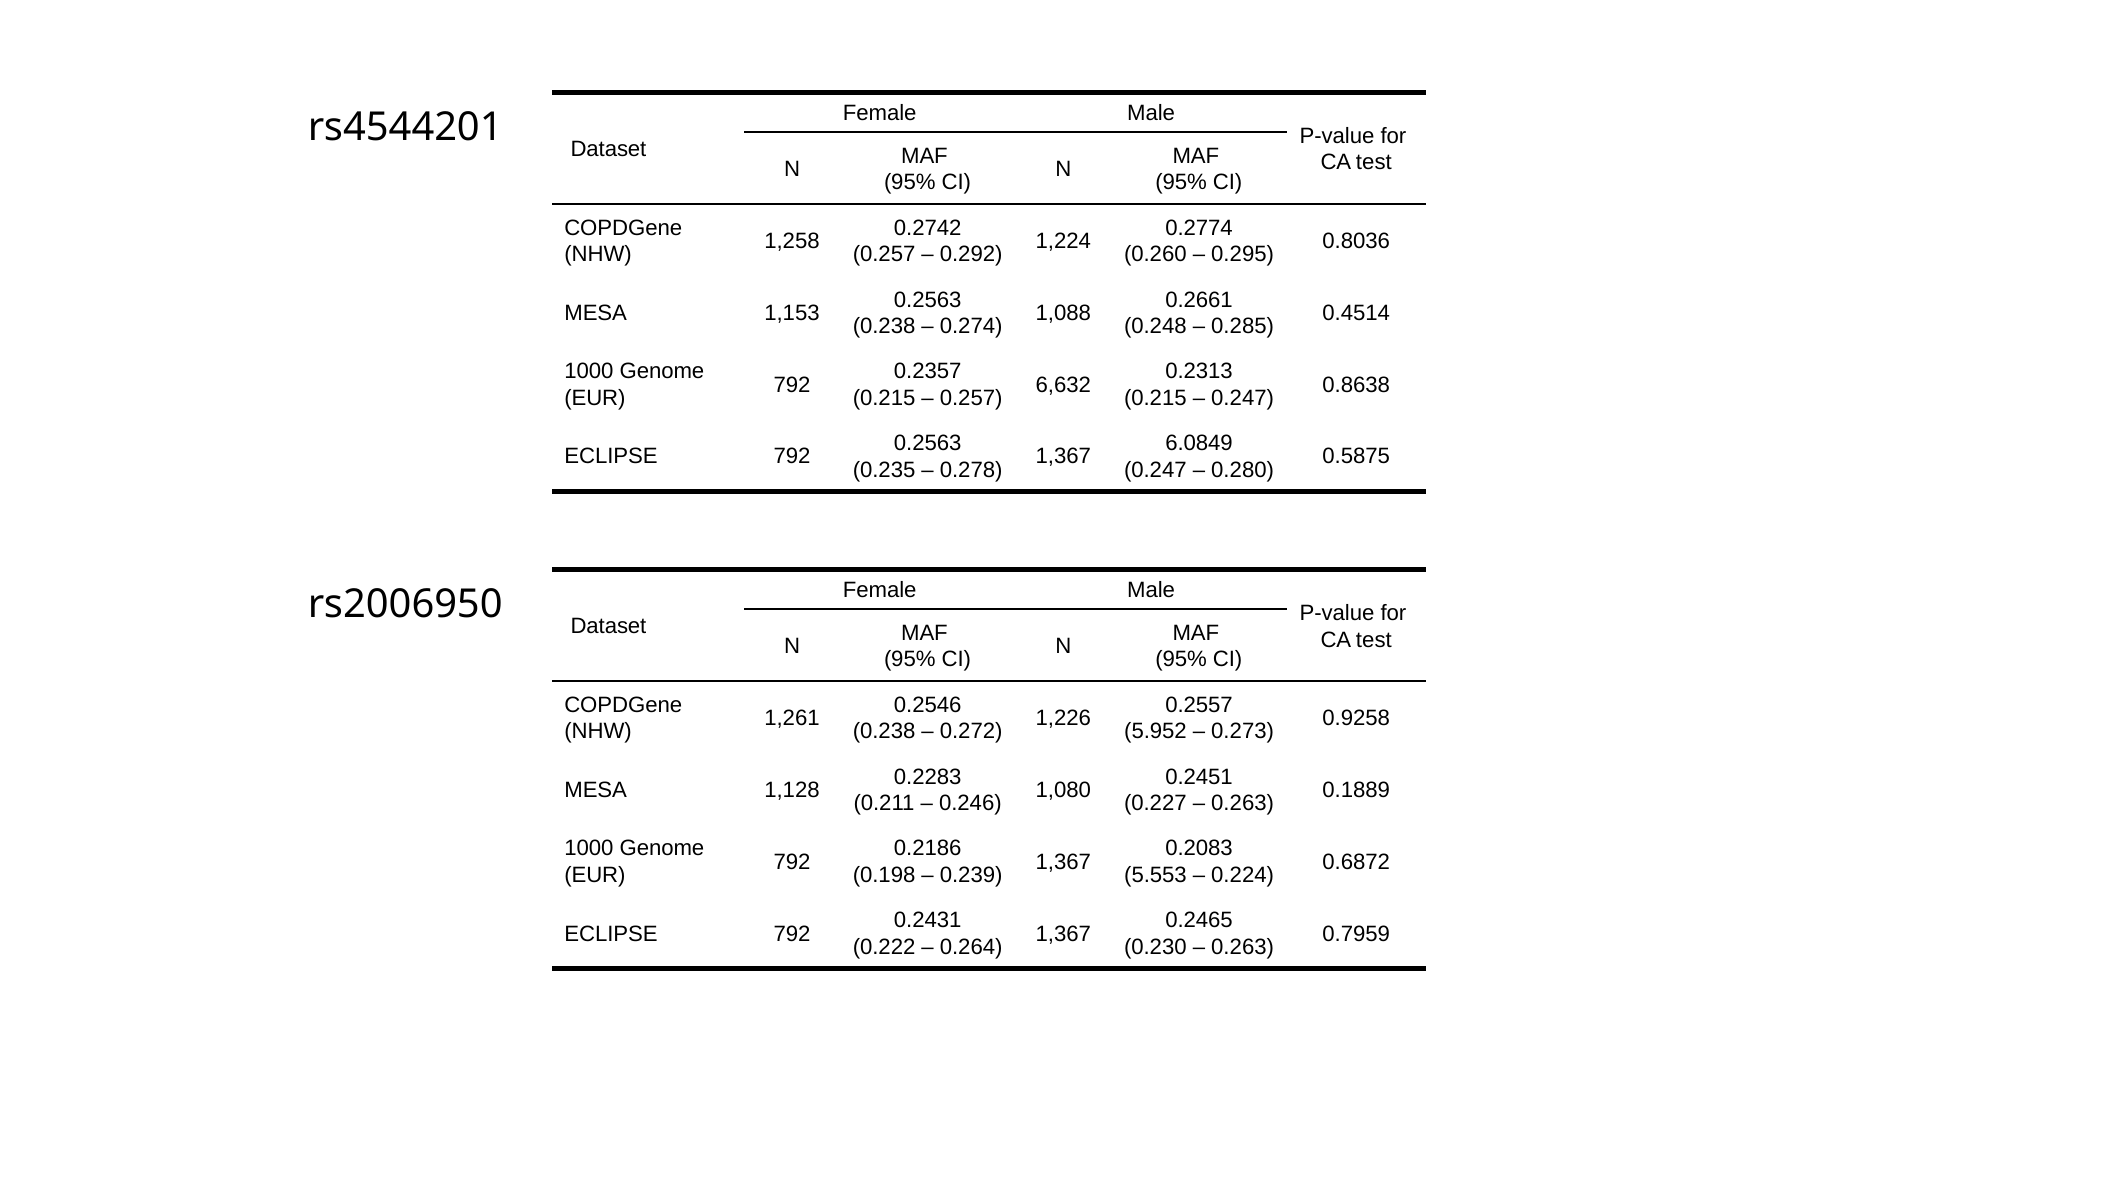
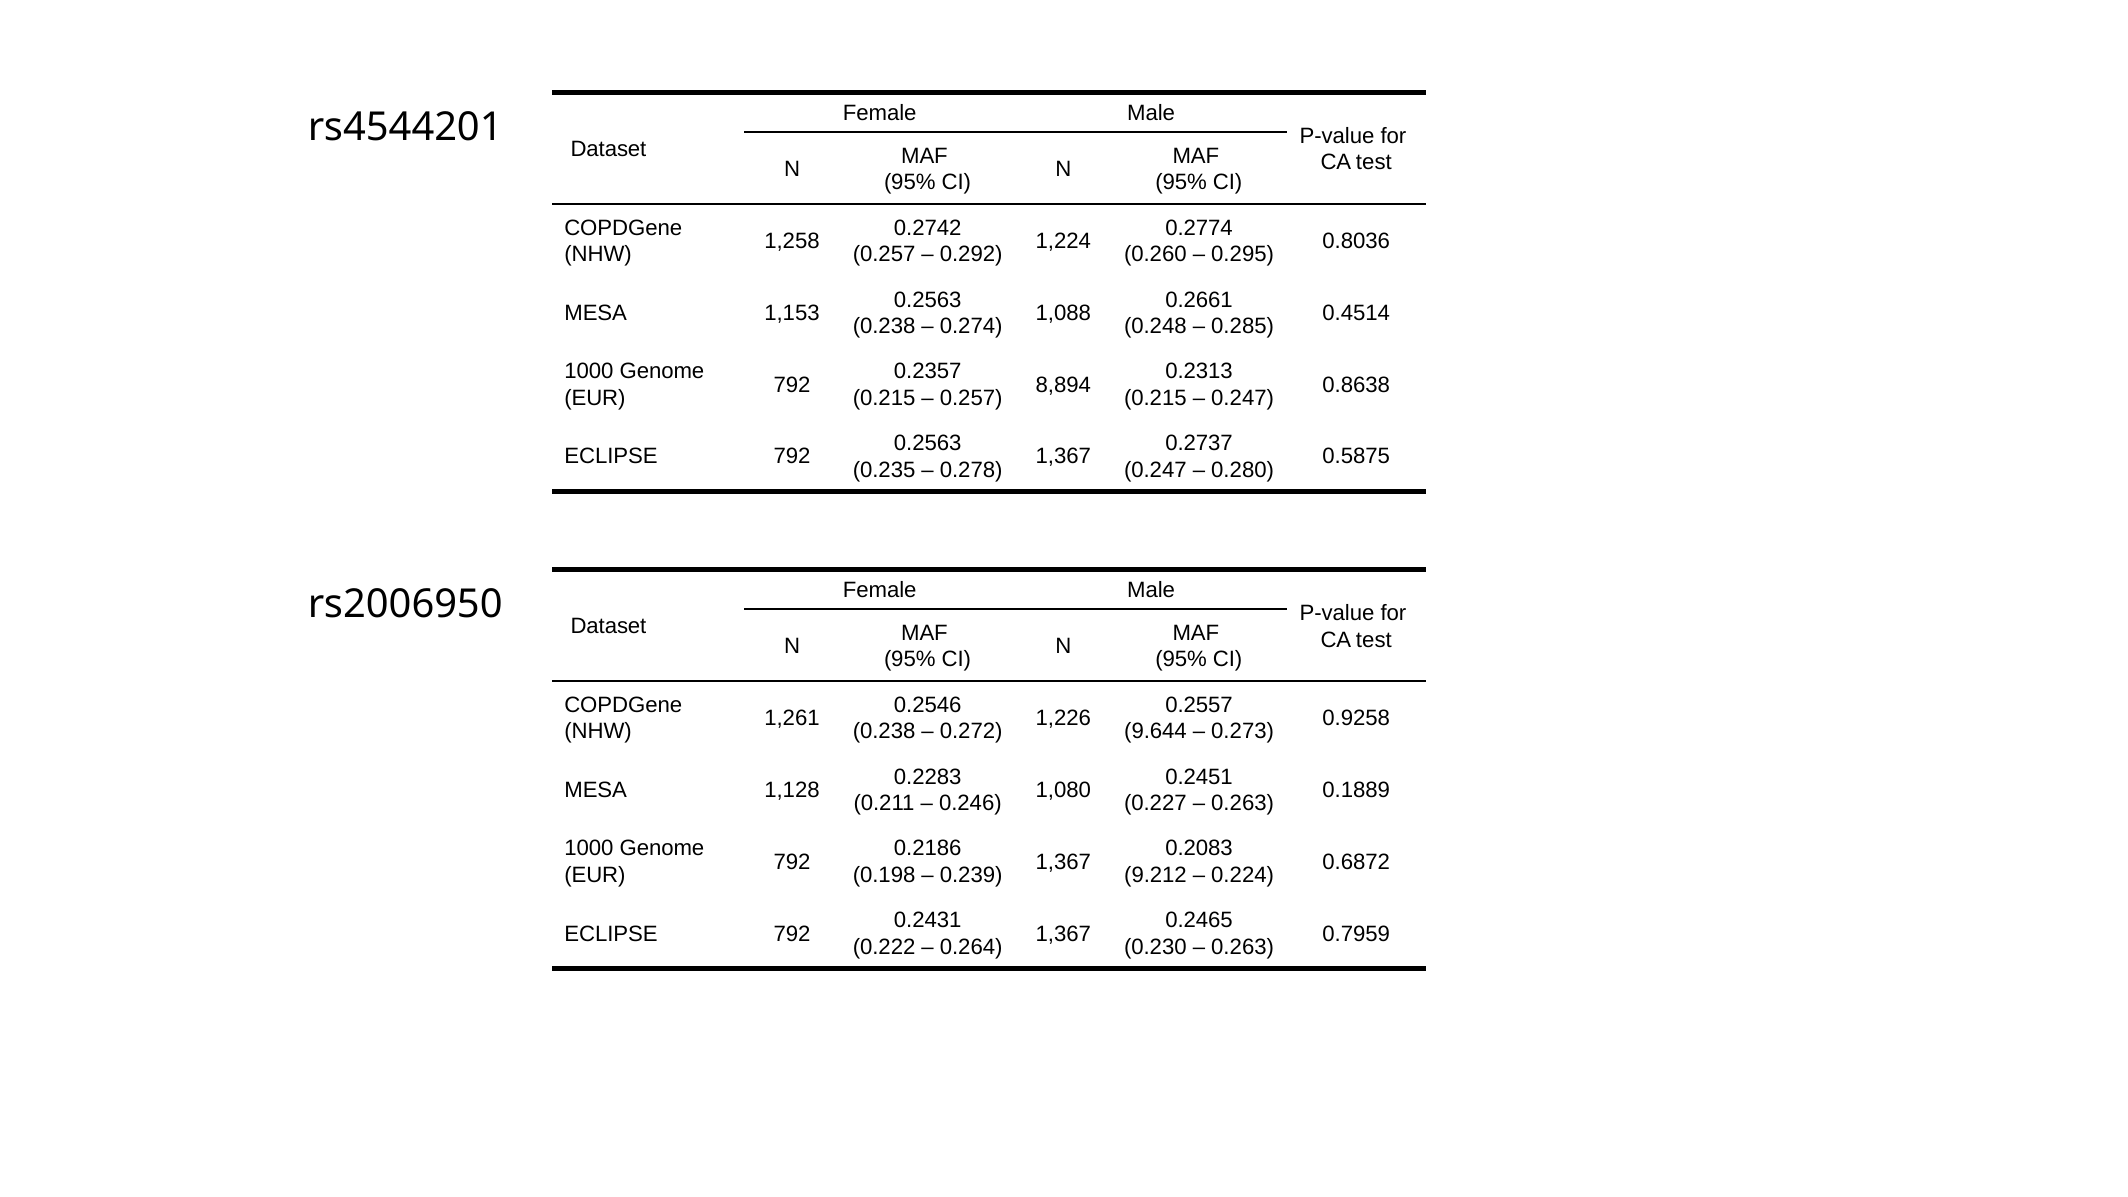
6,632: 6,632 -> 8,894
6.0849: 6.0849 -> 0.2737
5.952: 5.952 -> 9.644
5.553: 5.553 -> 9.212
